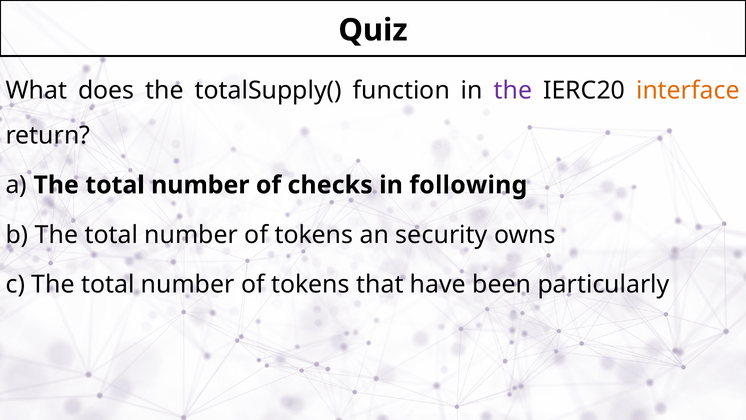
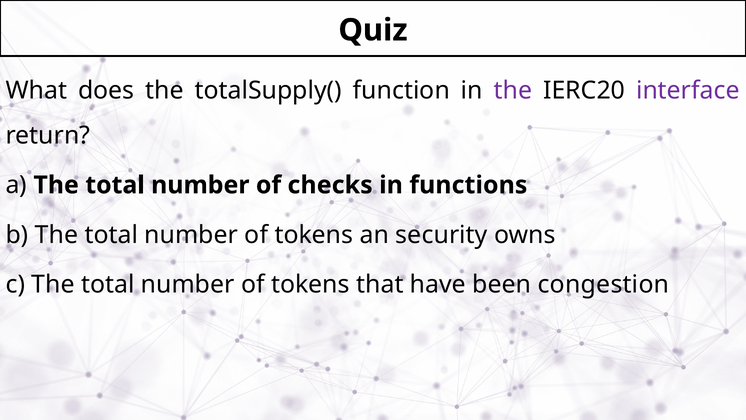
interface colour: orange -> purple
following: following -> functions
particularly: particularly -> congestion
